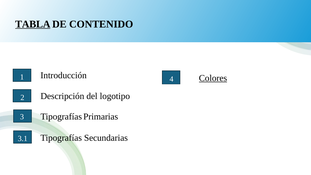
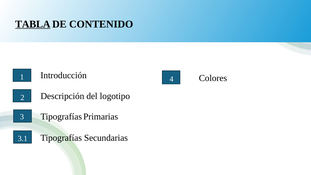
Colores underline: present -> none
